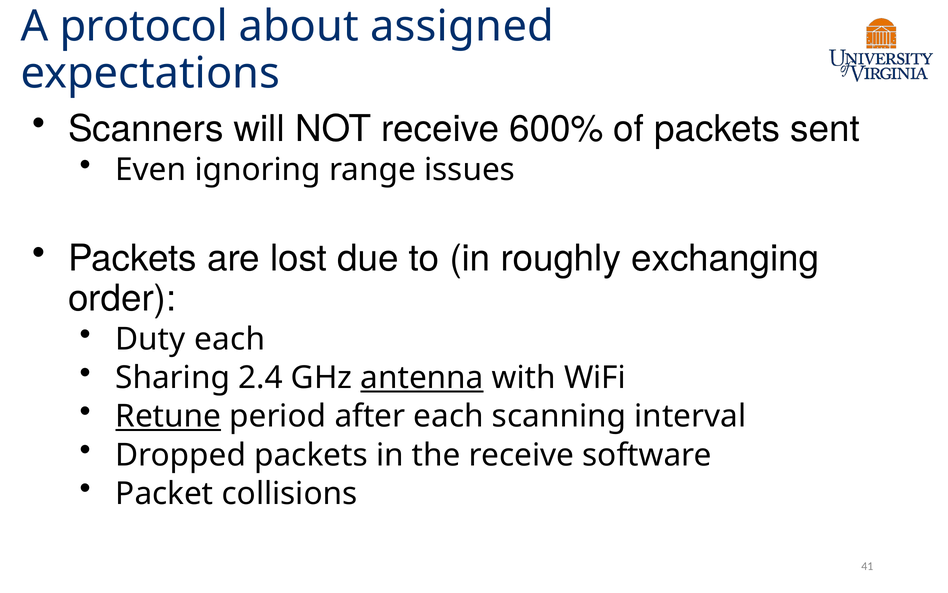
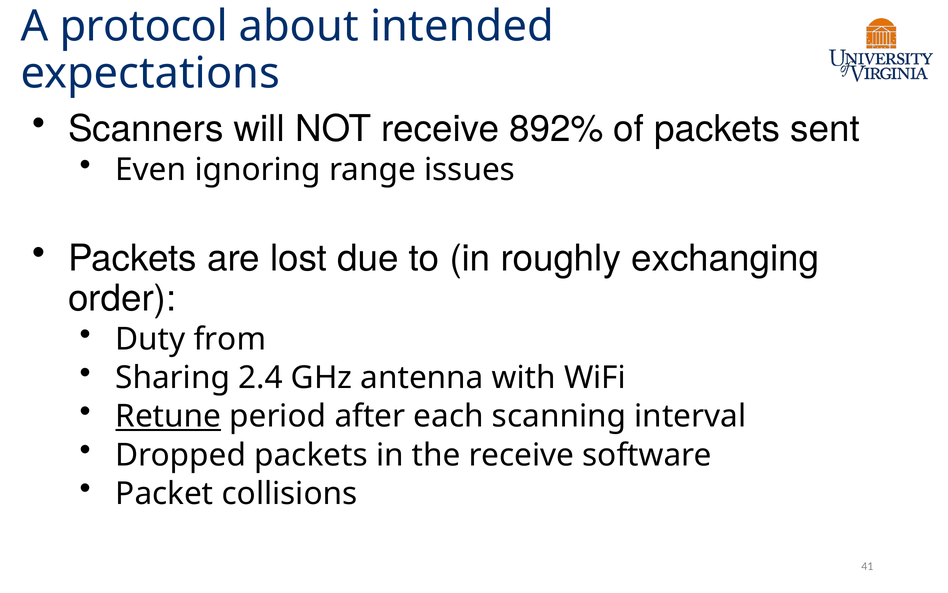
assigned: assigned -> intended
600%: 600% -> 892%
Duty each: each -> from
antenna underline: present -> none
